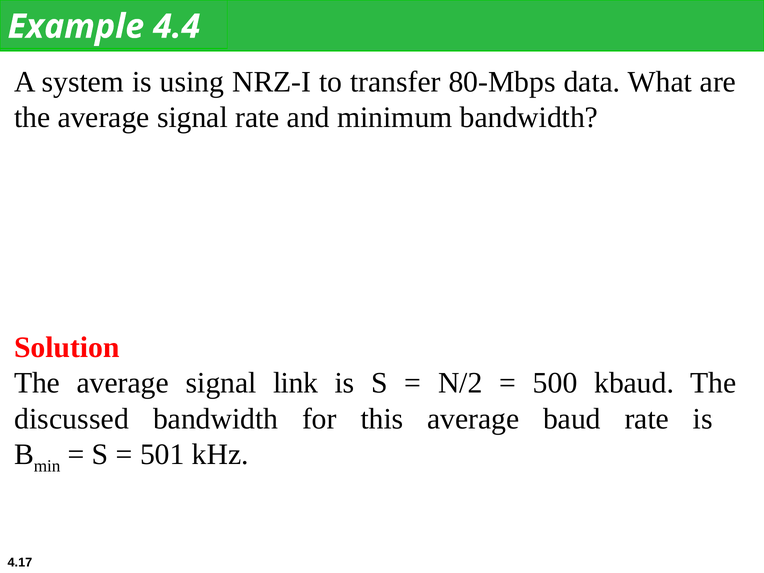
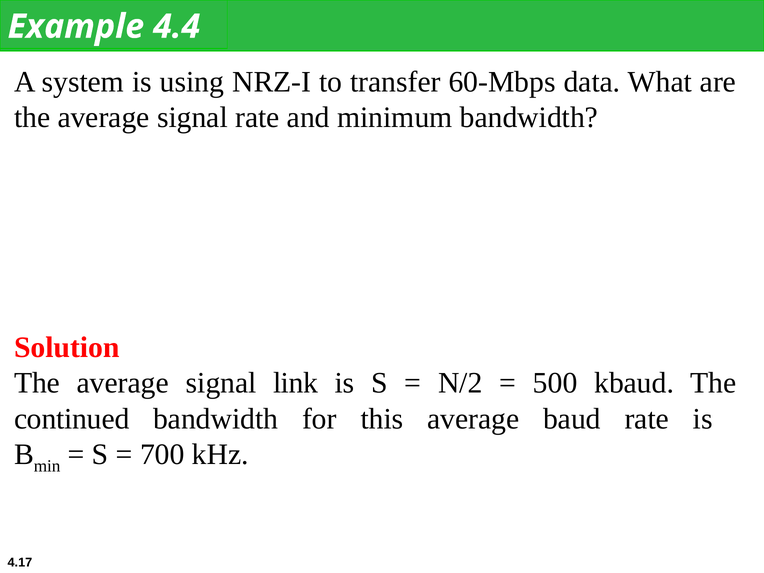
80-Mbps: 80-Mbps -> 60-Mbps
discussed: discussed -> continued
501: 501 -> 700
